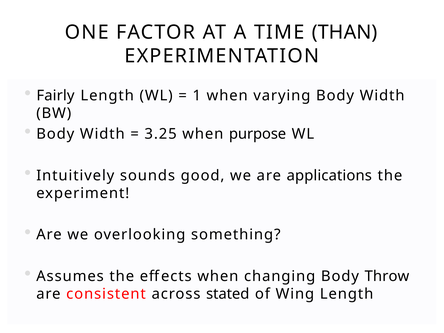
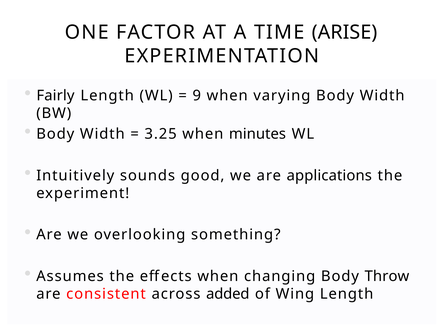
THAN: THAN -> ARISE
1: 1 -> 9
purpose: purpose -> minutes
stated: stated -> added
